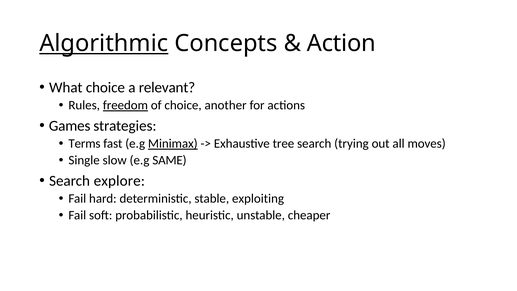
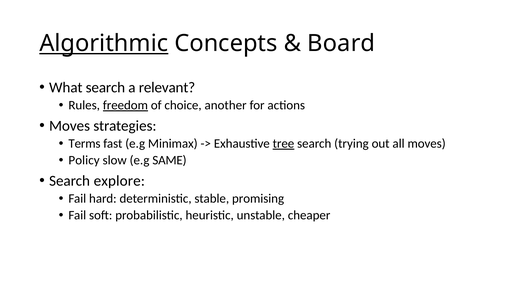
Action: Action -> Board
What choice: choice -> search
Games at (70, 126): Games -> Moves
Minimax underline: present -> none
tree underline: none -> present
Single: Single -> Policy
exploiting: exploiting -> promising
